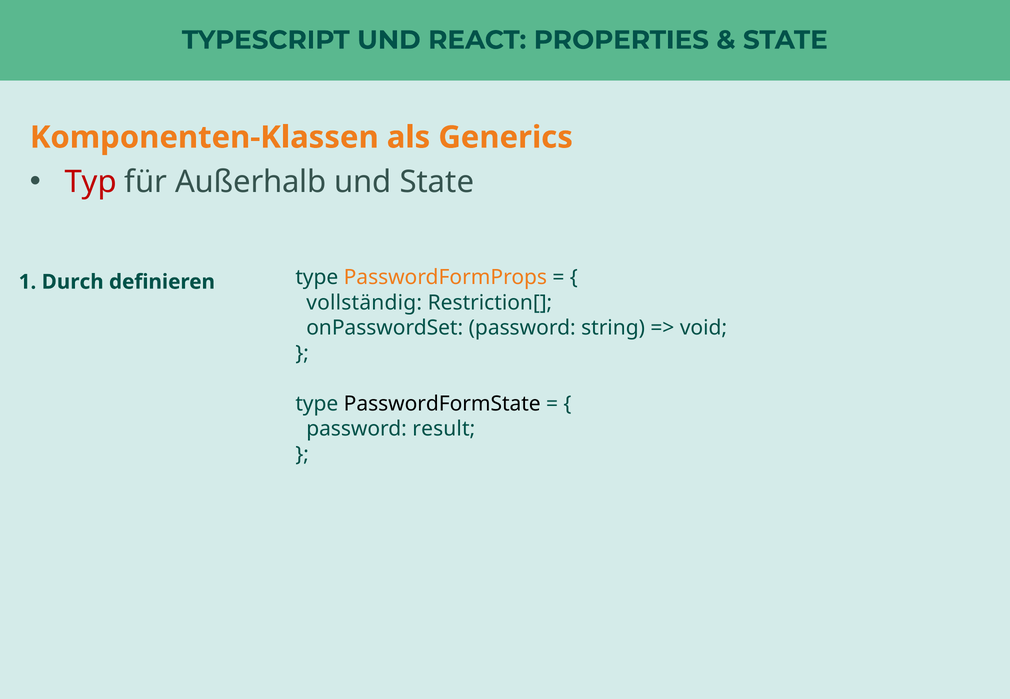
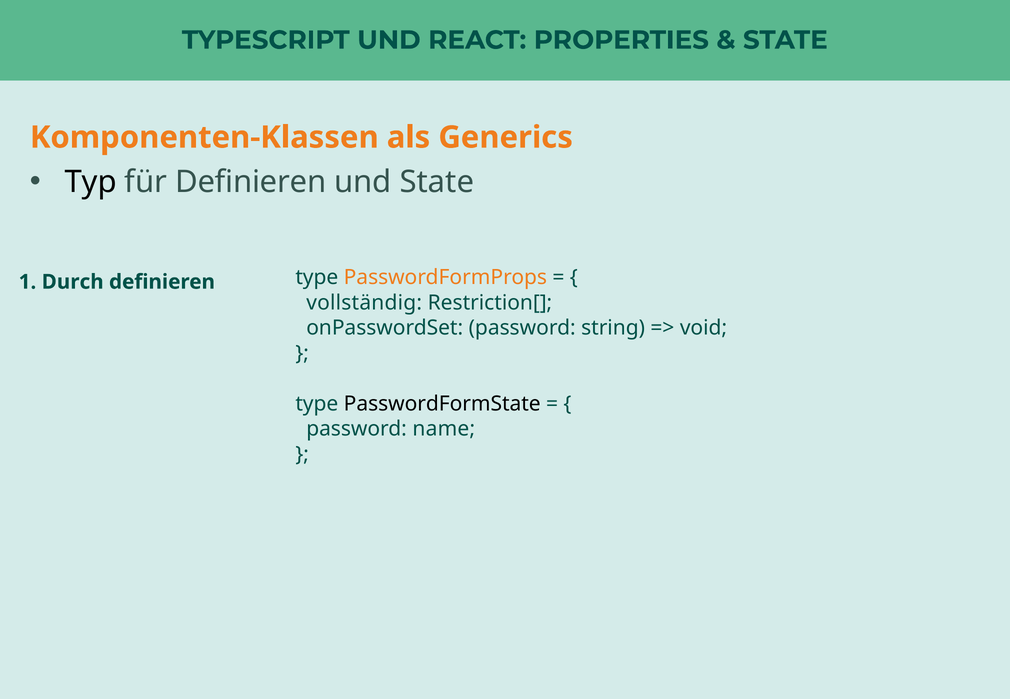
Typ colour: red -> black
für Außerhalb: Außerhalb -> Definieren
result: result -> name
